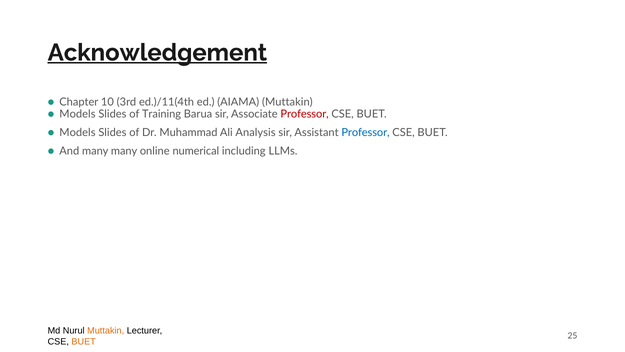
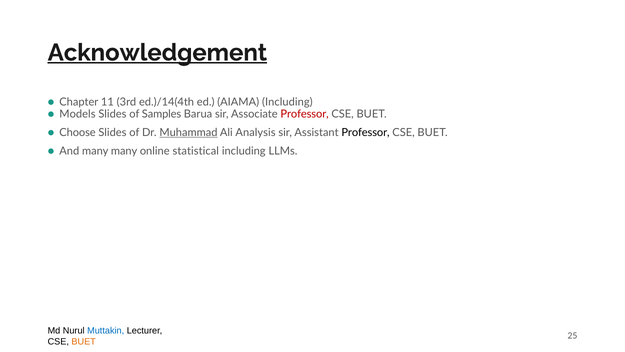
10: 10 -> 11
ed.)/11(4th: ed.)/11(4th -> ed.)/14(4th
AIAMA Muttakin: Muttakin -> Including
Training: Training -> Samples
Models at (77, 132): Models -> Choose
Muhammad underline: none -> present
Professor at (366, 132) colour: blue -> black
numerical: numerical -> statistical
Muttakin at (106, 330) colour: orange -> blue
